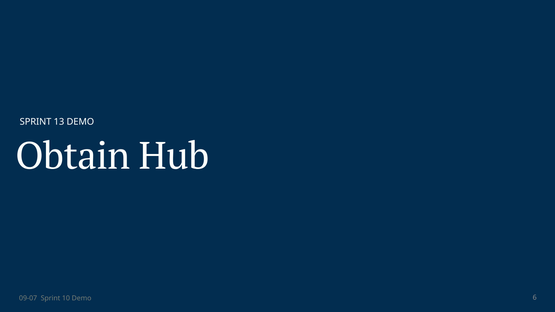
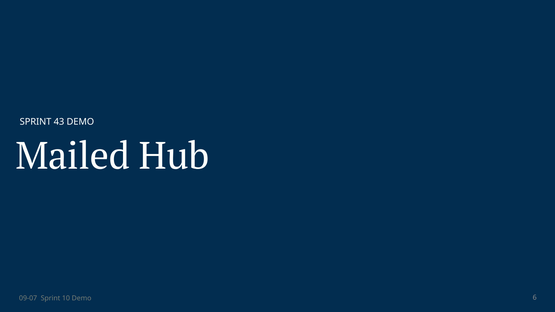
13: 13 -> 43
Obtain: Obtain -> Mailed
